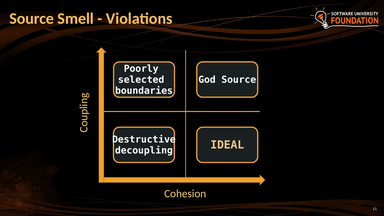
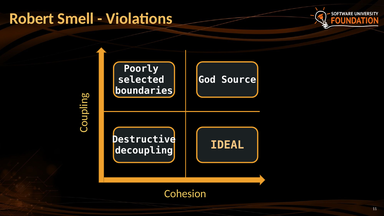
Source at (32, 19): Source -> Robert
